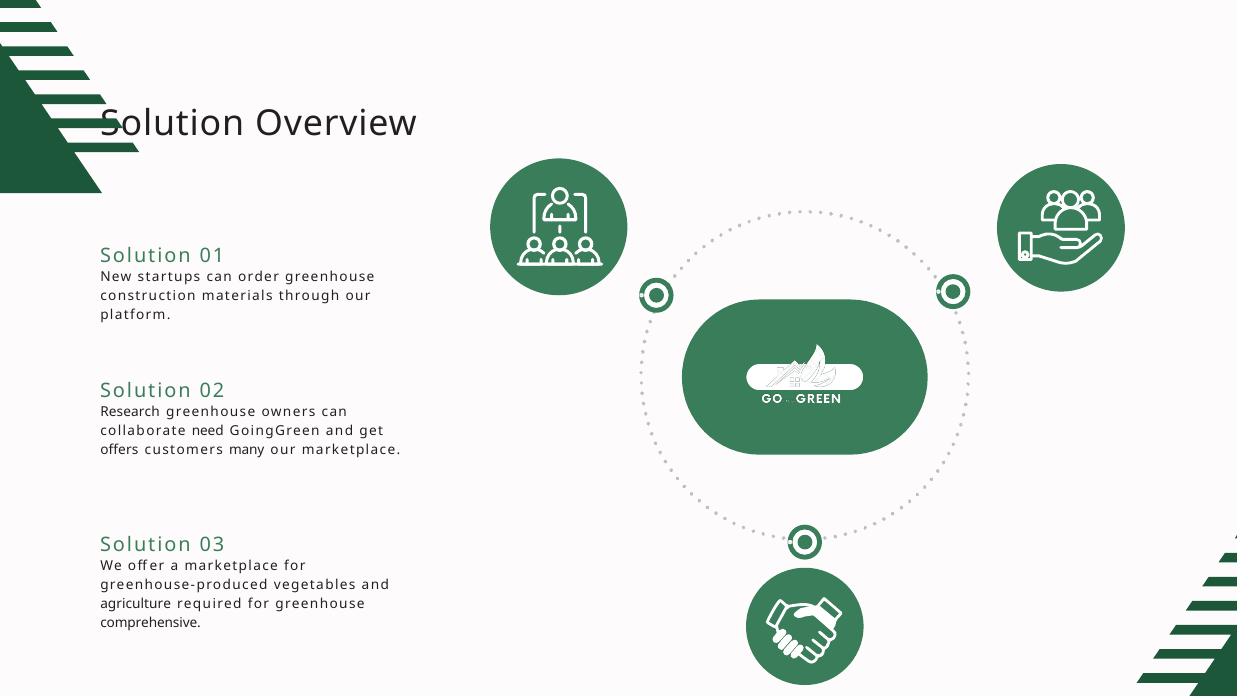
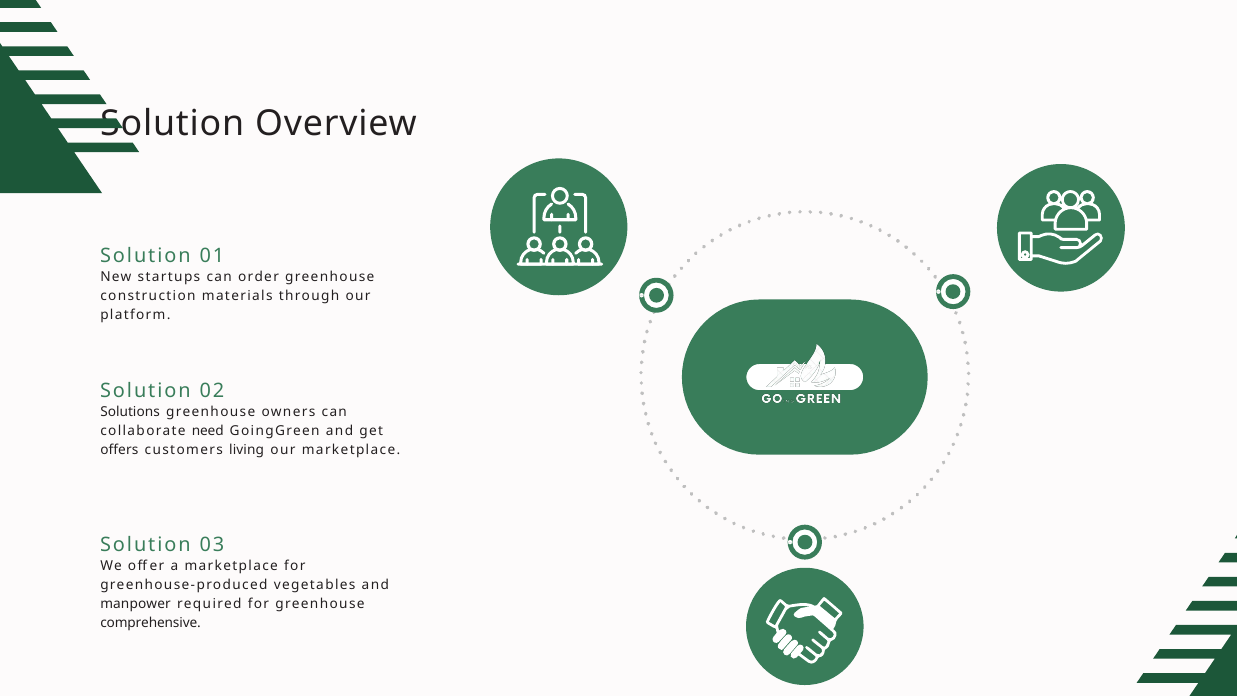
Research: Research -> Solutions
many: many -> living
agriculture: agriculture -> manpower
